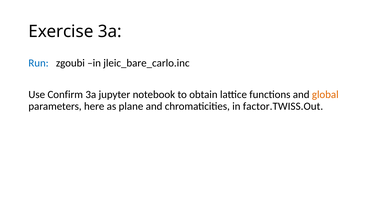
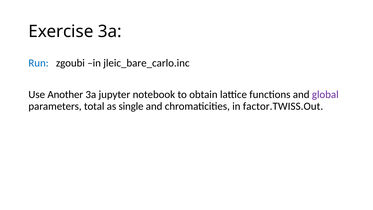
Confirm: Confirm -> Another
global colour: orange -> purple
here: here -> total
plane: plane -> single
